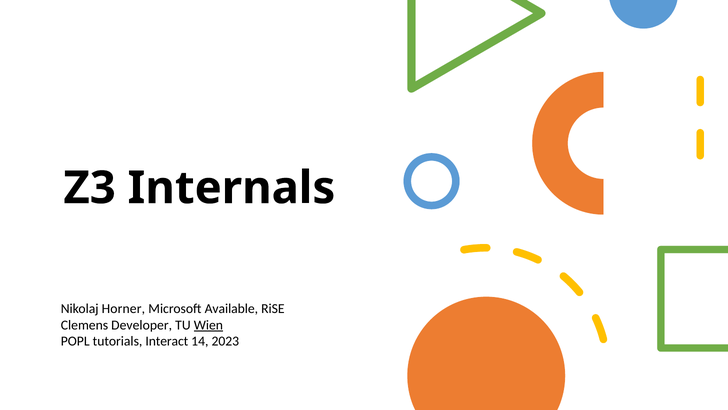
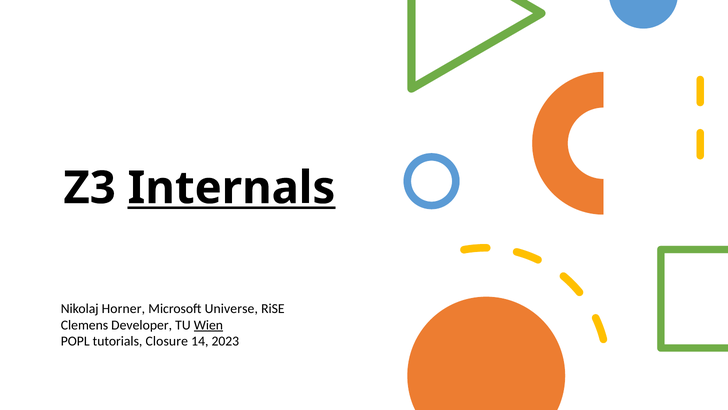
Internals underline: none -> present
Available: Available -> Universe
Interact: Interact -> Closure
